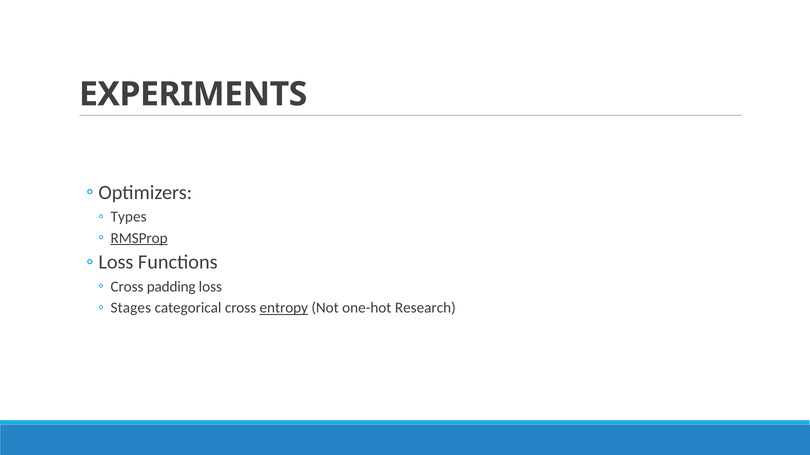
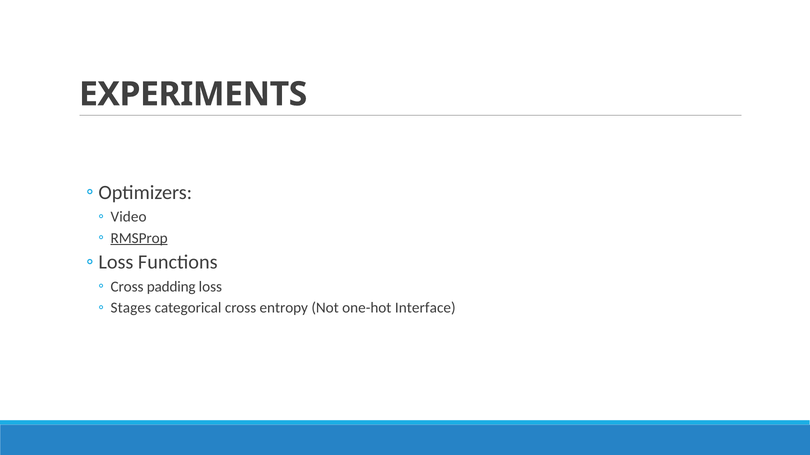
Types: Types -> Video
entropy underline: present -> none
Research: Research -> Interface
